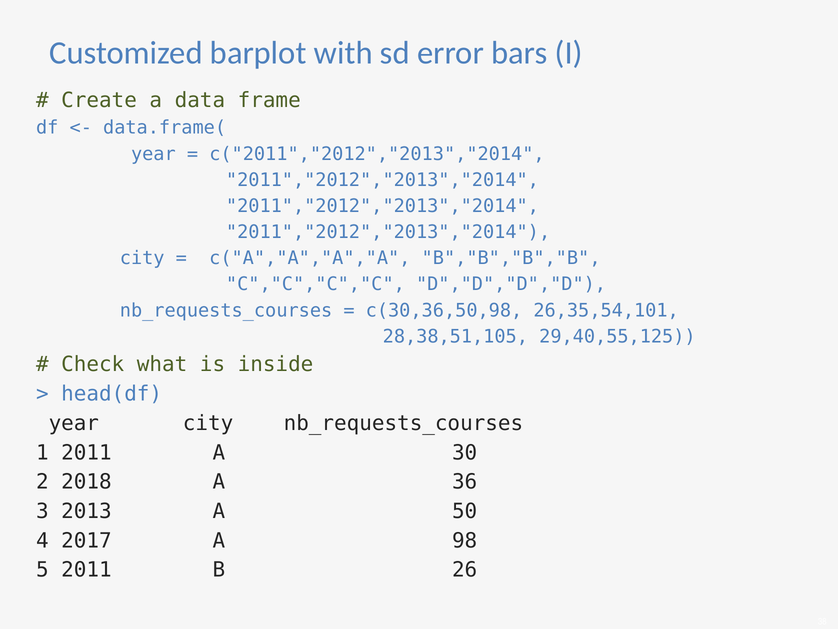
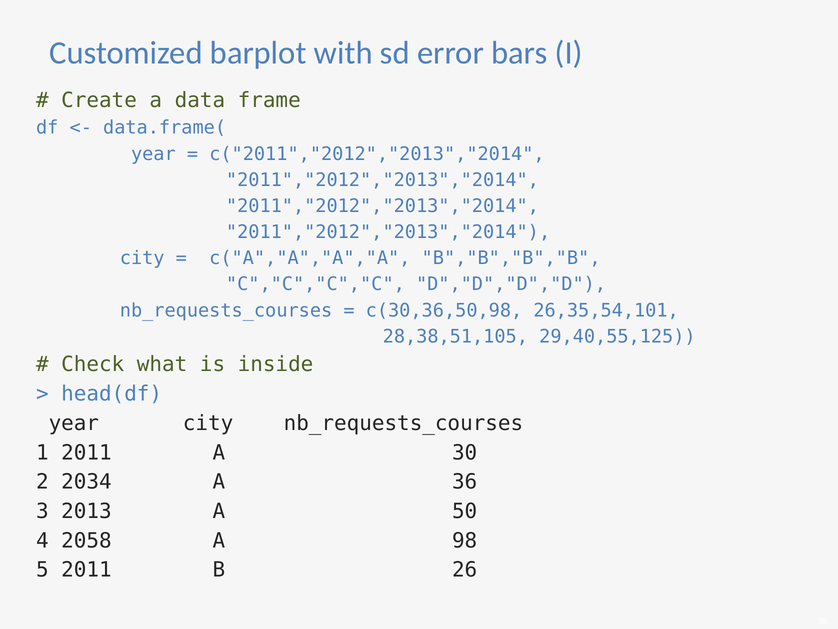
2018: 2018 -> 2034
2017: 2017 -> 2058
